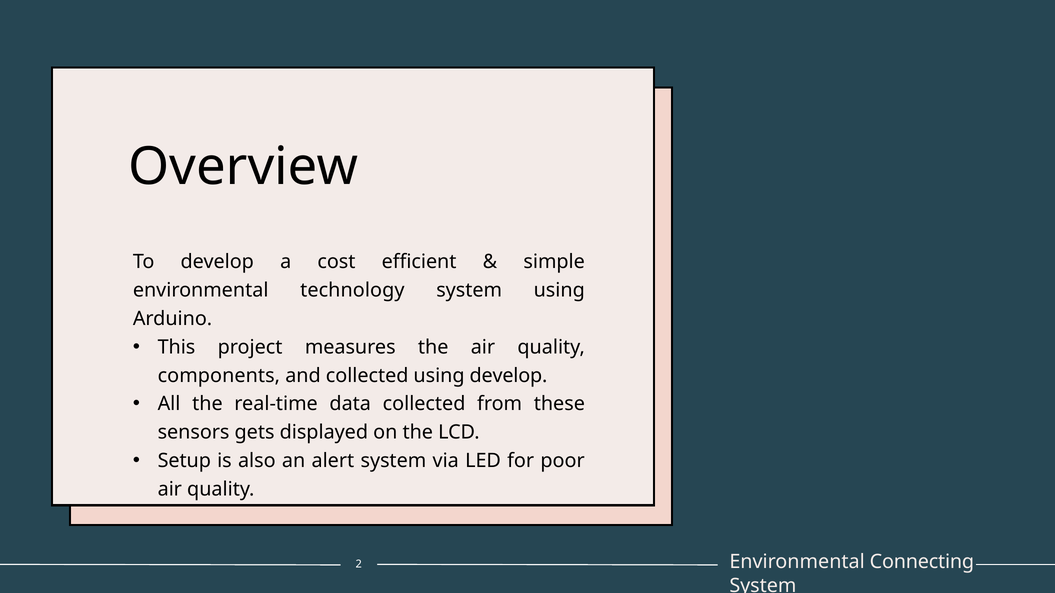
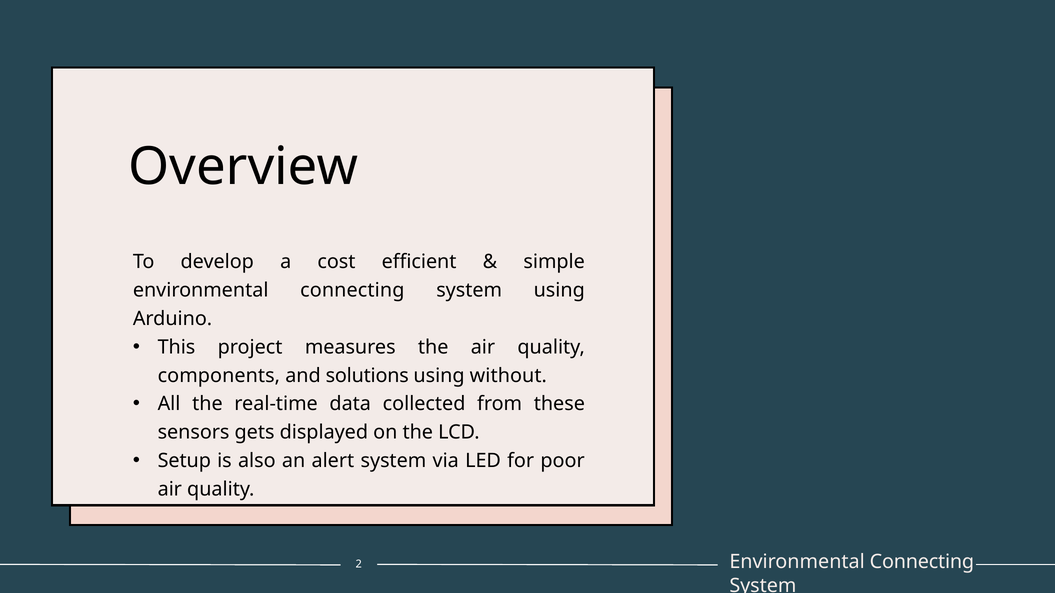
technology at (352, 290): technology -> connecting
and collected: collected -> solutions
using develop: develop -> without
